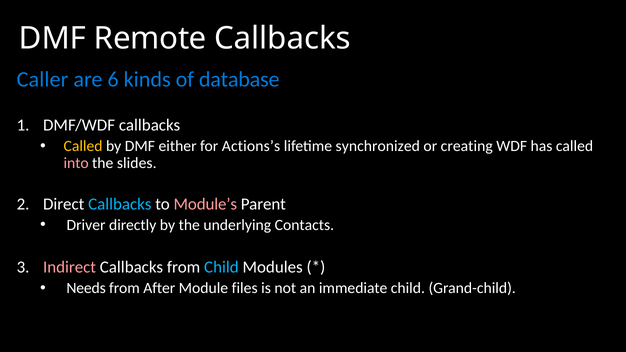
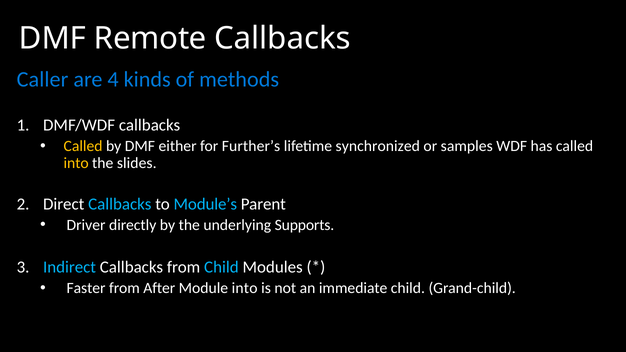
6: 6 -> 4
database: database -> methods
Actions’s: Actions’s -> Further’s
creating: creating -> samples
into at (76, 163) colour: pink -> yellow
Module’s colour: pink -> light blue
Contacts: Contacts -> Supports
Indirect colour: pink -> light blue
Needs: Needs -> Faster
Module files: files -> into
